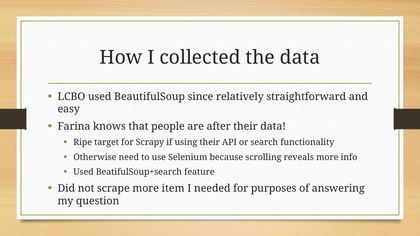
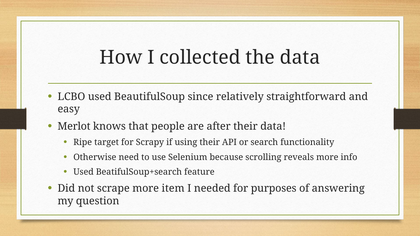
Farina: Farina -> Merlot
